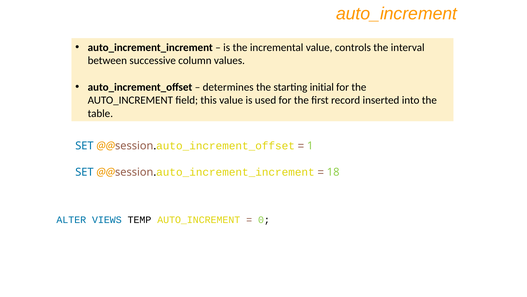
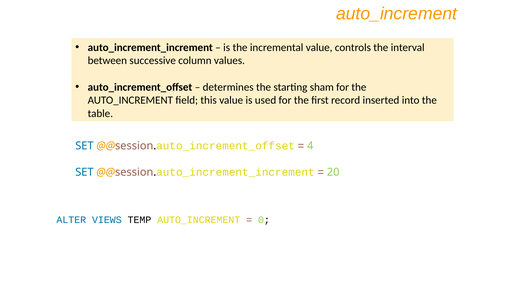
initial: initial -> sham
1: 1 -> 4
18: 18 -> 20
